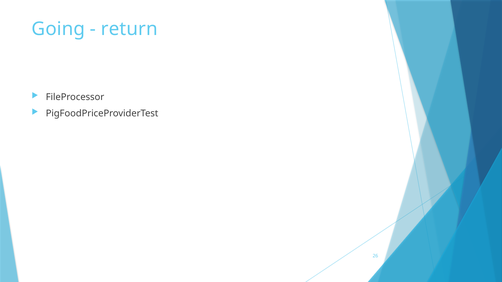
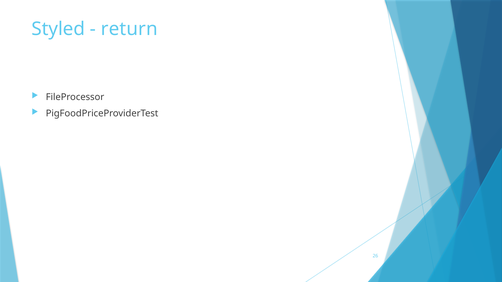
Going: Going -> Styled
